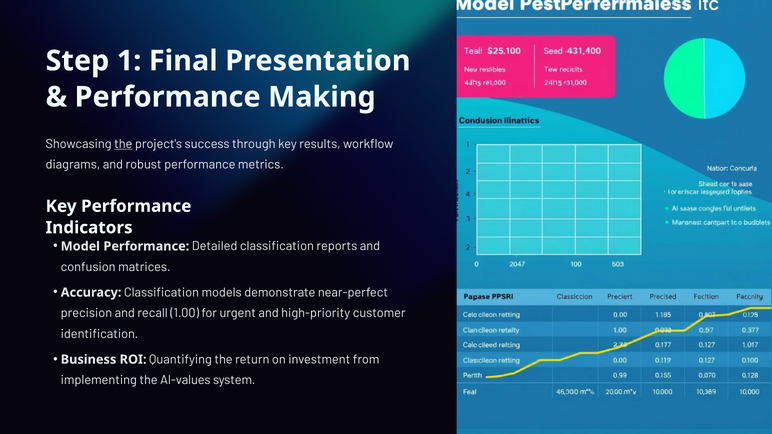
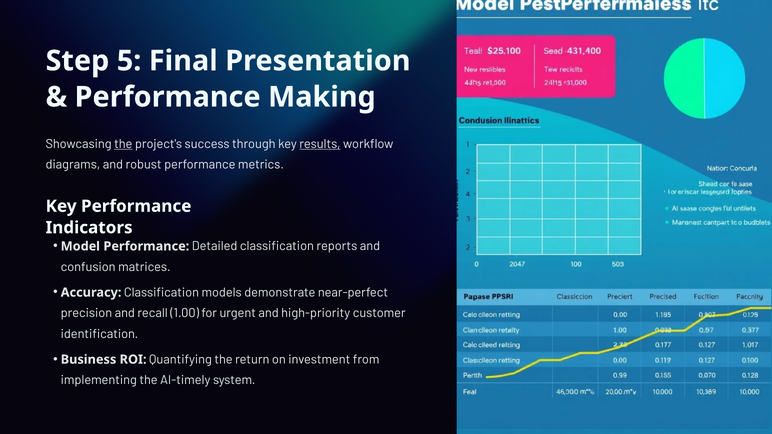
1: 1 -> 5
results underline: none -> present
AI-values: AI-values -> AI-timely
